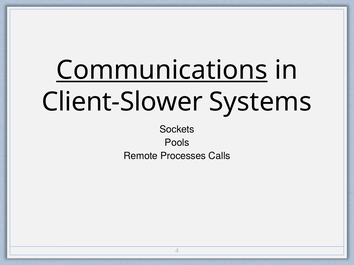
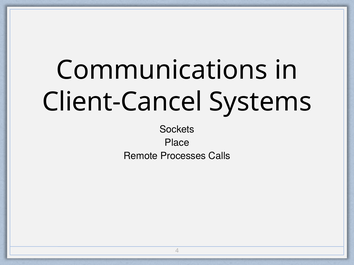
Communications underline: present -> none
Client-Slower: Client-Slower -> Client-Cancel
Pools: Pools -> Place
